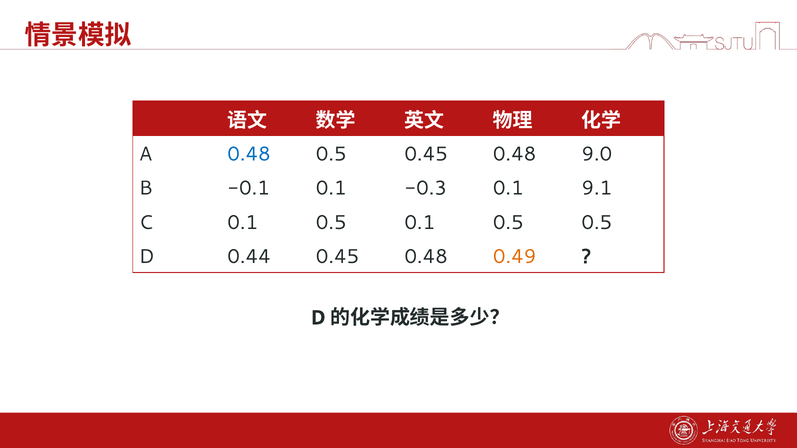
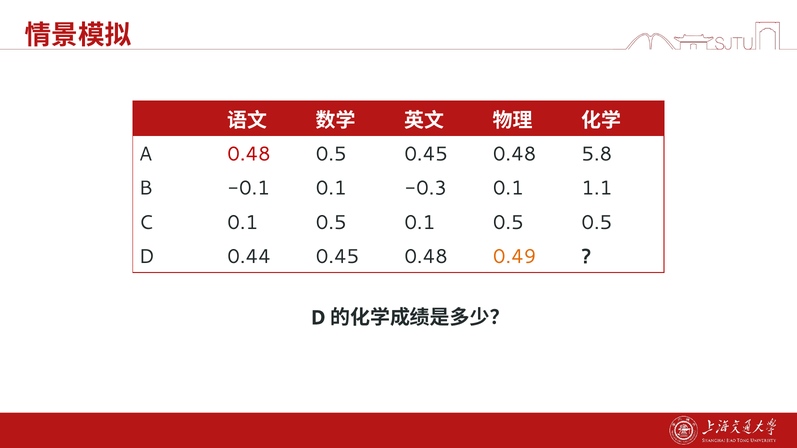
0.48 at (249, 154) colour: blue -> red
9.0: 9.0 -> 5.8
9.1: 9.1 -> 1.1
